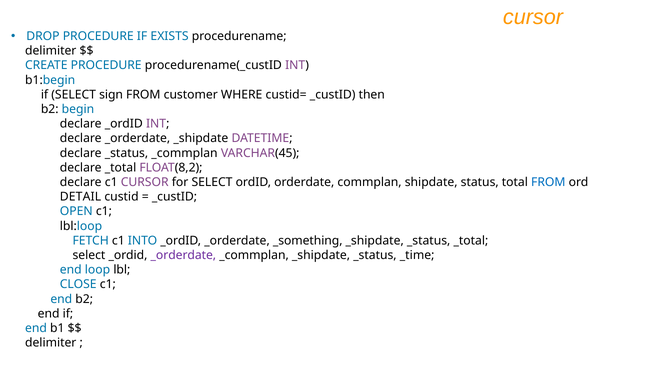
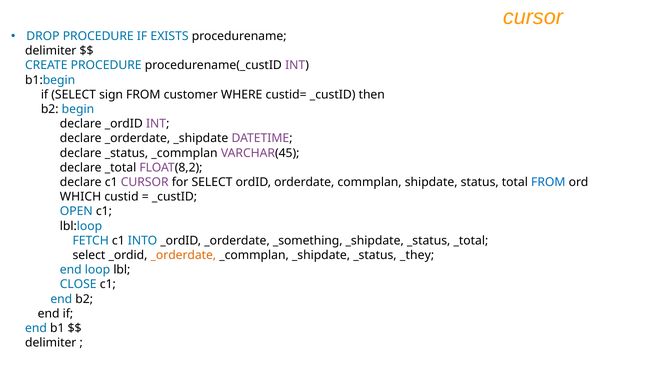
DETAIL: DETAIL -> WHICH
_orderdate at (183, 255) colour: purple -> orange
_time: _time -> _they
